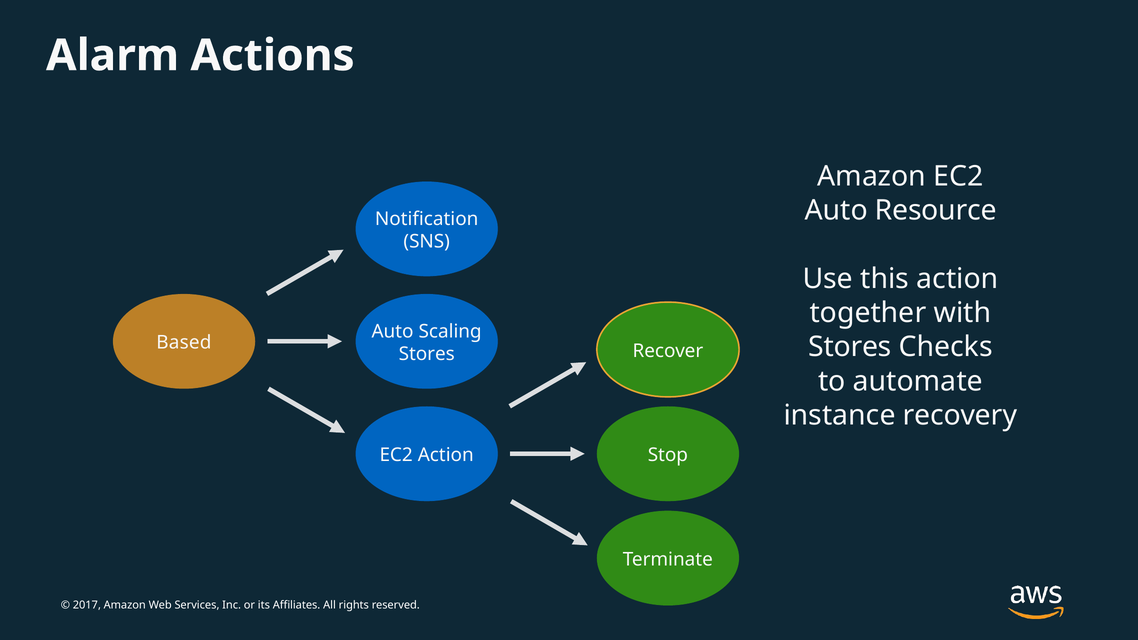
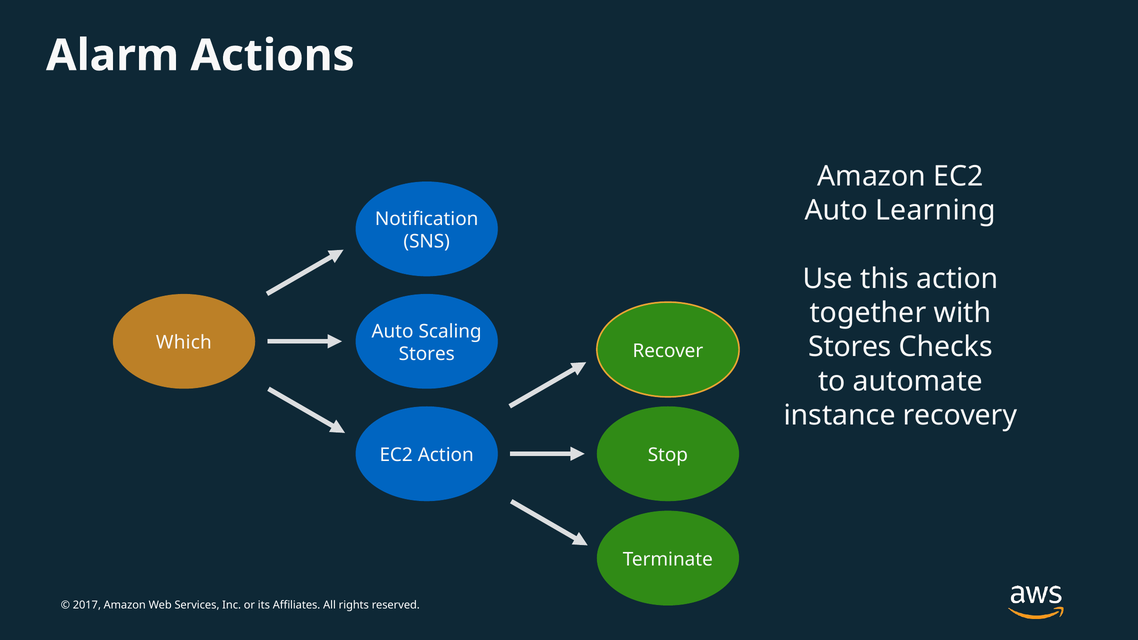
Resource: Resource -> Learning
Based: Based -> Which
